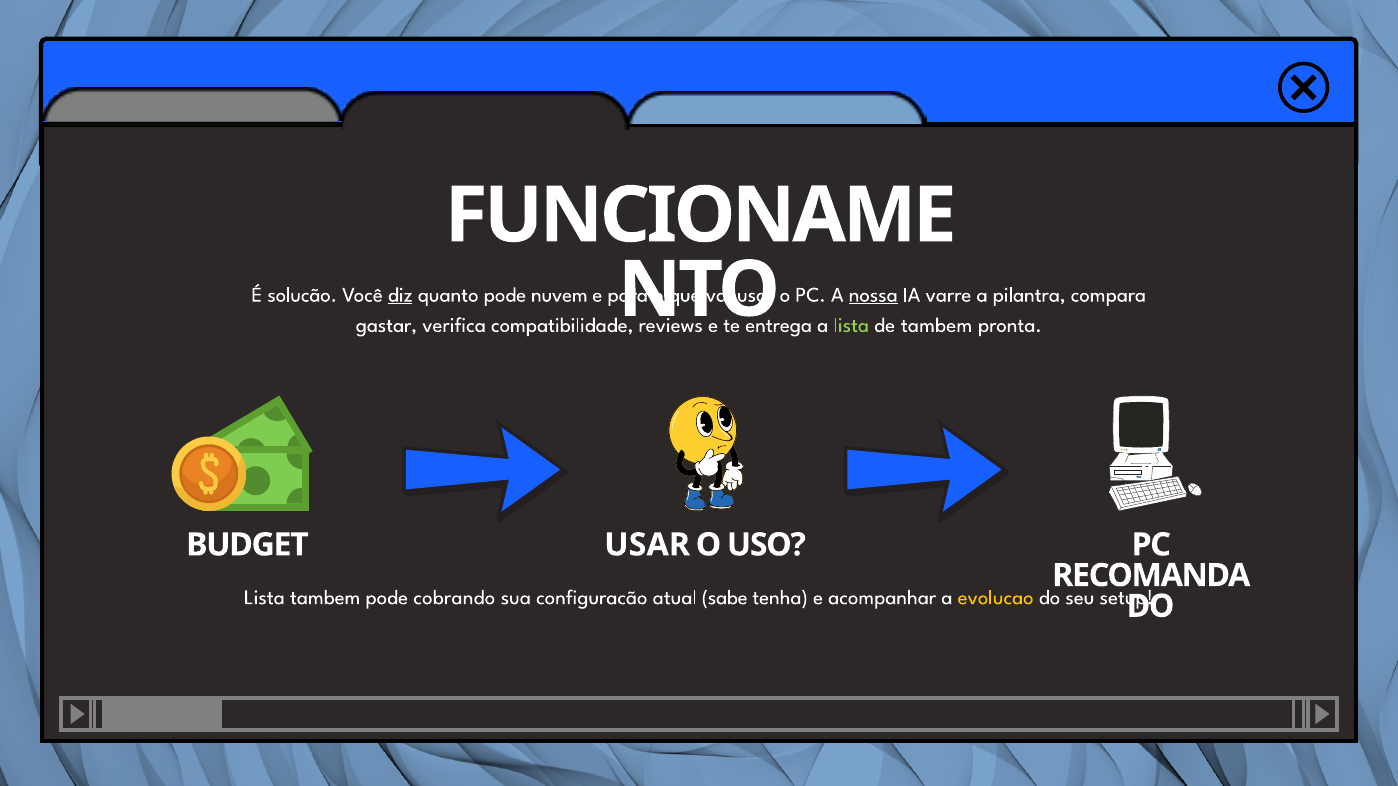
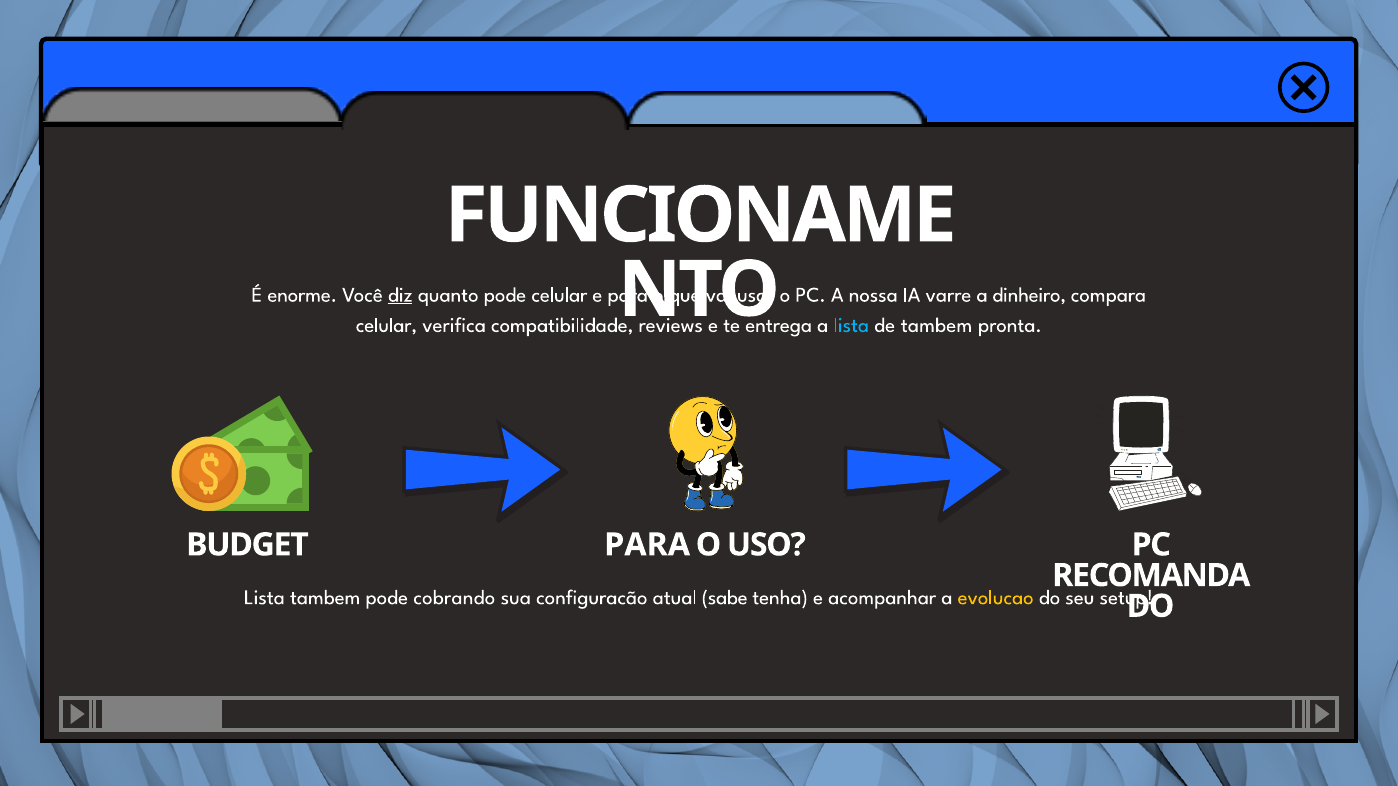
solucão: solucão -> enorme
pode nuvem: nuvem -> celular
nossa underline: present -> none
pilantra: pilantra -> dinheiro
gastar at (386, 325): gastar -> celular
lista at (851, 325) colour: light green -> light blue
BUDGET USAR: USAR -> PARA
